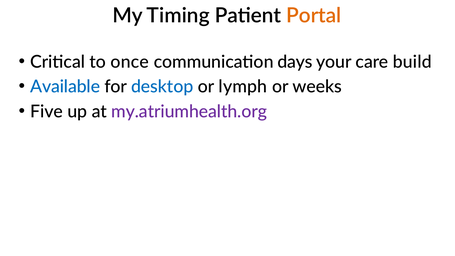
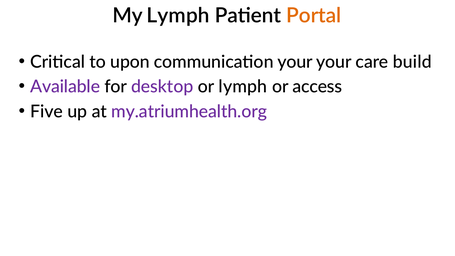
My Timing: Timing -> Lymph
once: once -> upon
communication days: days -> your
Available colour: blue -> purple
desktop colour: blue -> purple
weeks: weeks -> access
